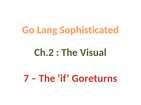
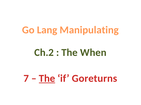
Sophisticated: Sophisticated -> Manipulating
Visual: Visual -> When
The at (47, 79) underline: none -> present
